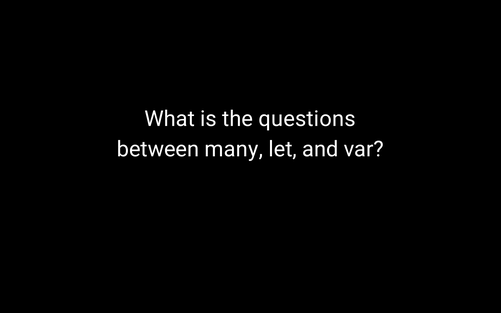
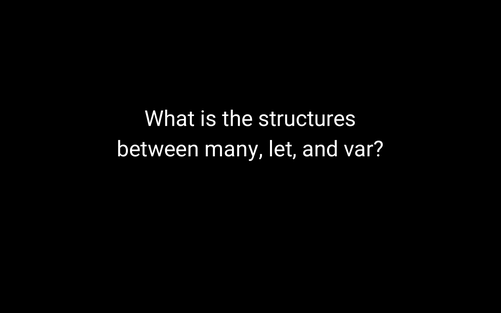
questions: questions -> structures
